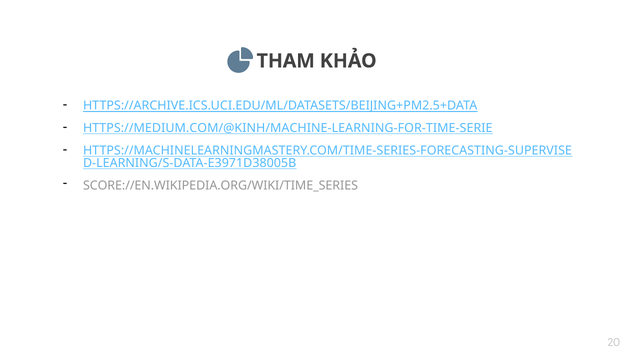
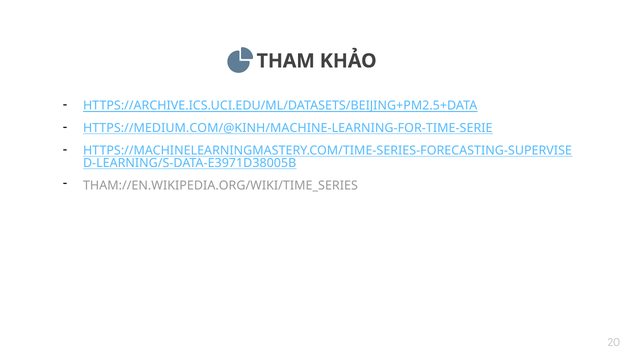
SCORE://EN.WIKIPEDIA.ORG/WIKI/TIME_SERIES: SCORE://EN.WIKIPEDIA.ORG/WIKI/TIME_SERIES -> THAM://EN.WIKIPEDIA.ORG/WIKI/TIME_SERIES
